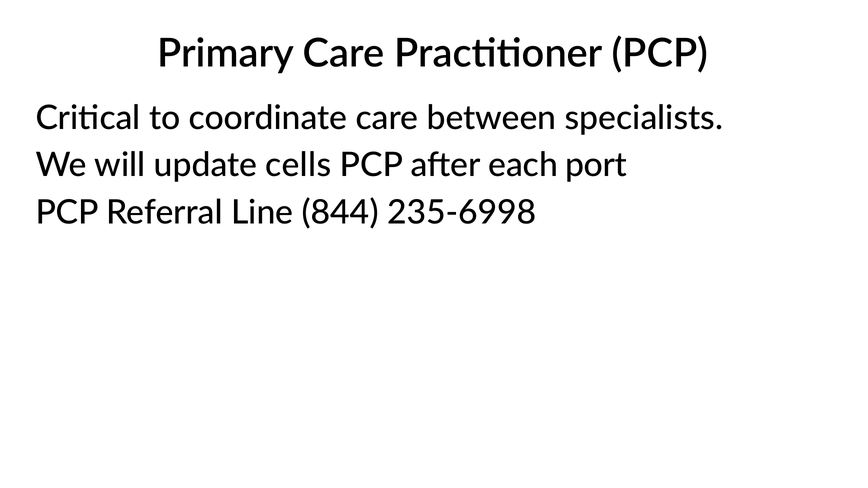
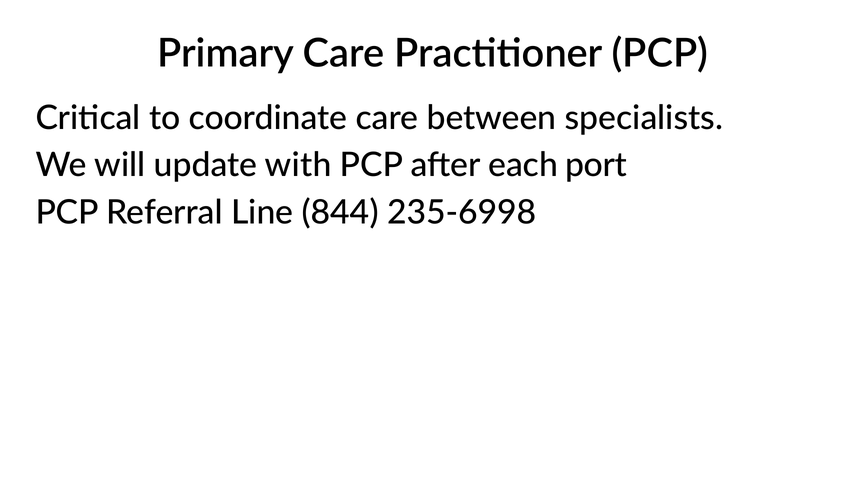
cells: cells -> with
